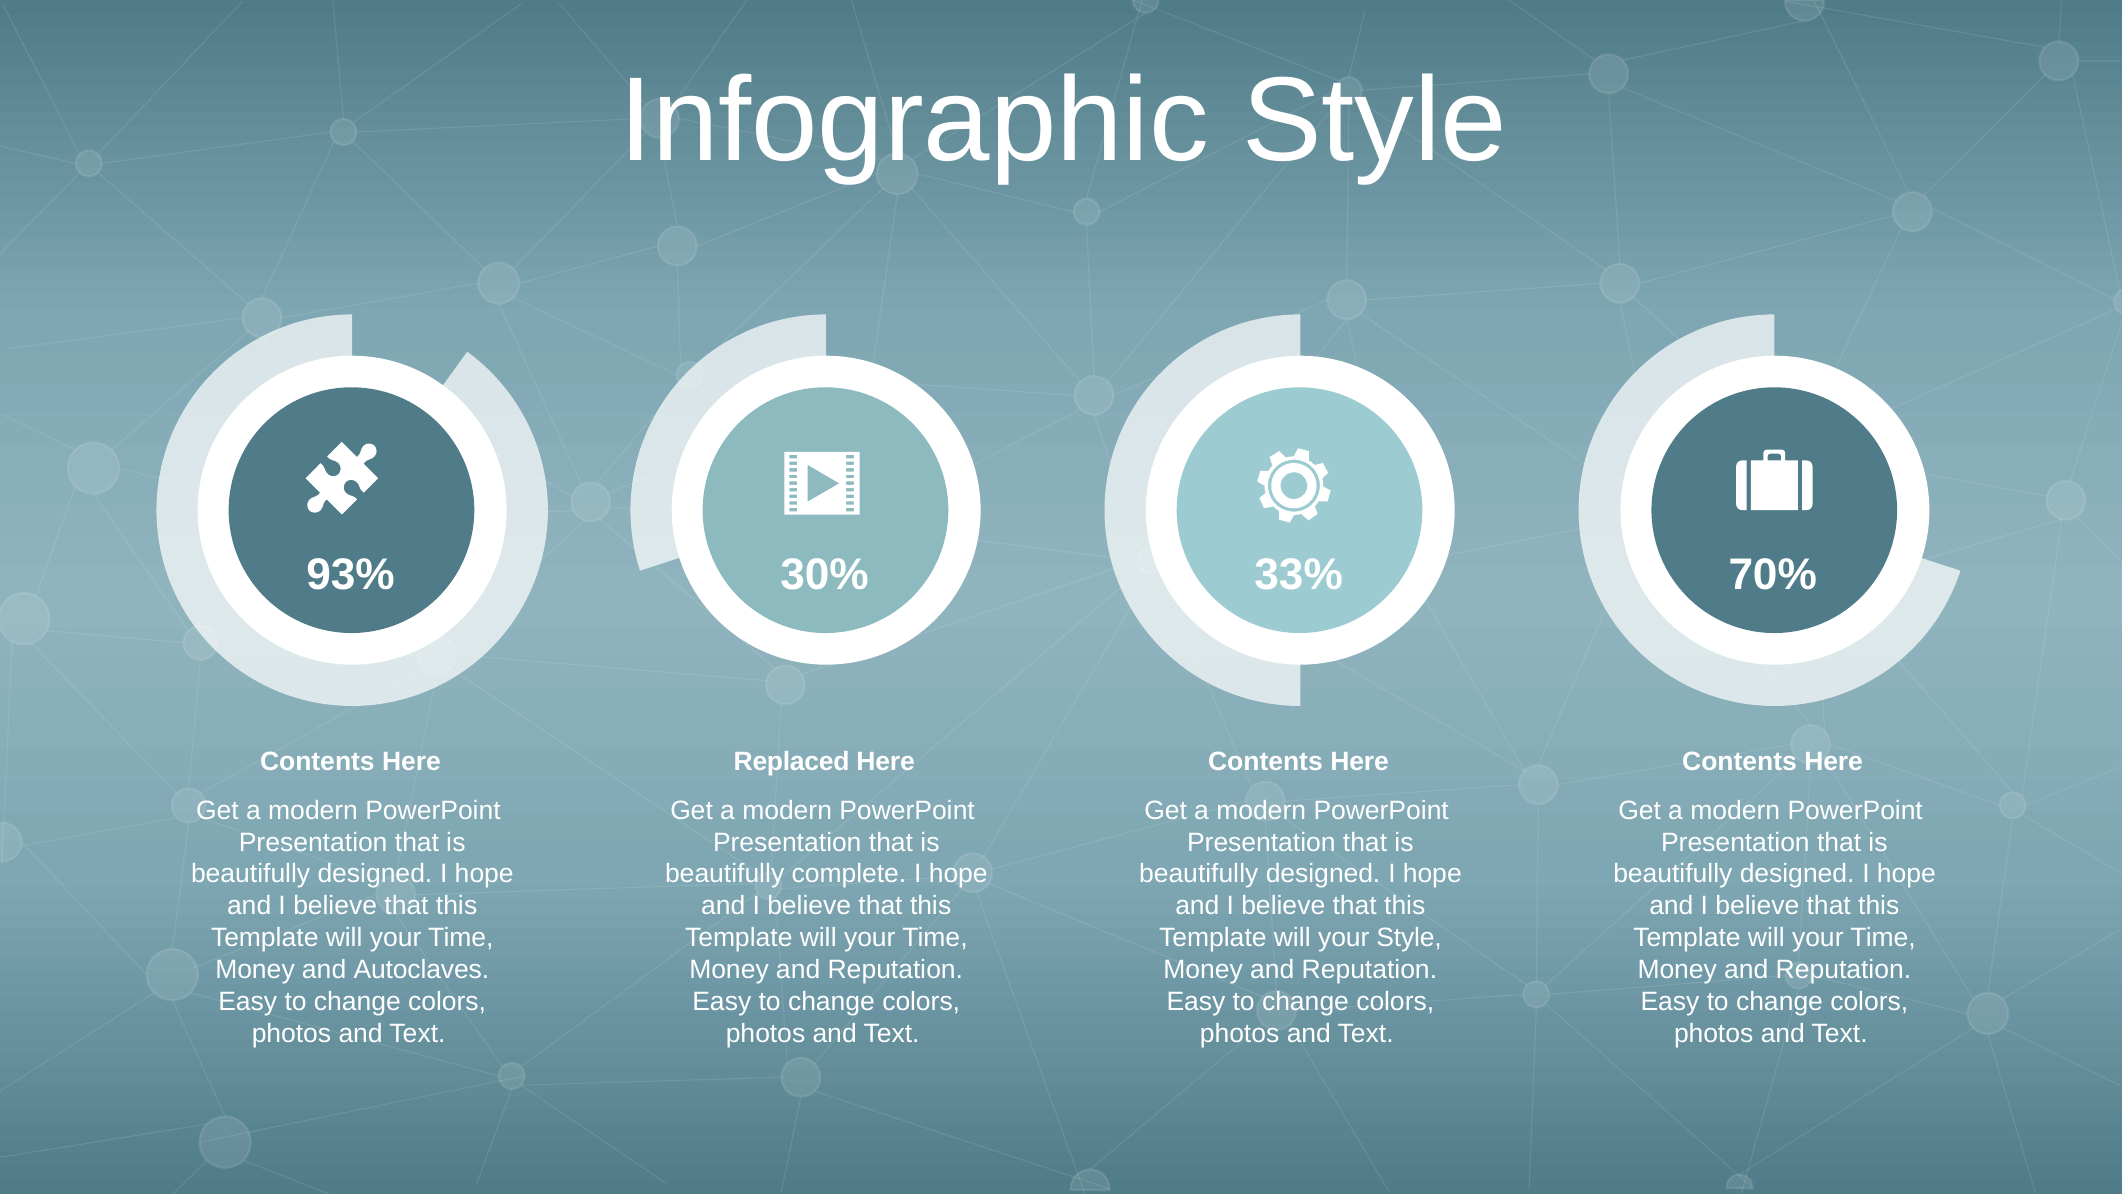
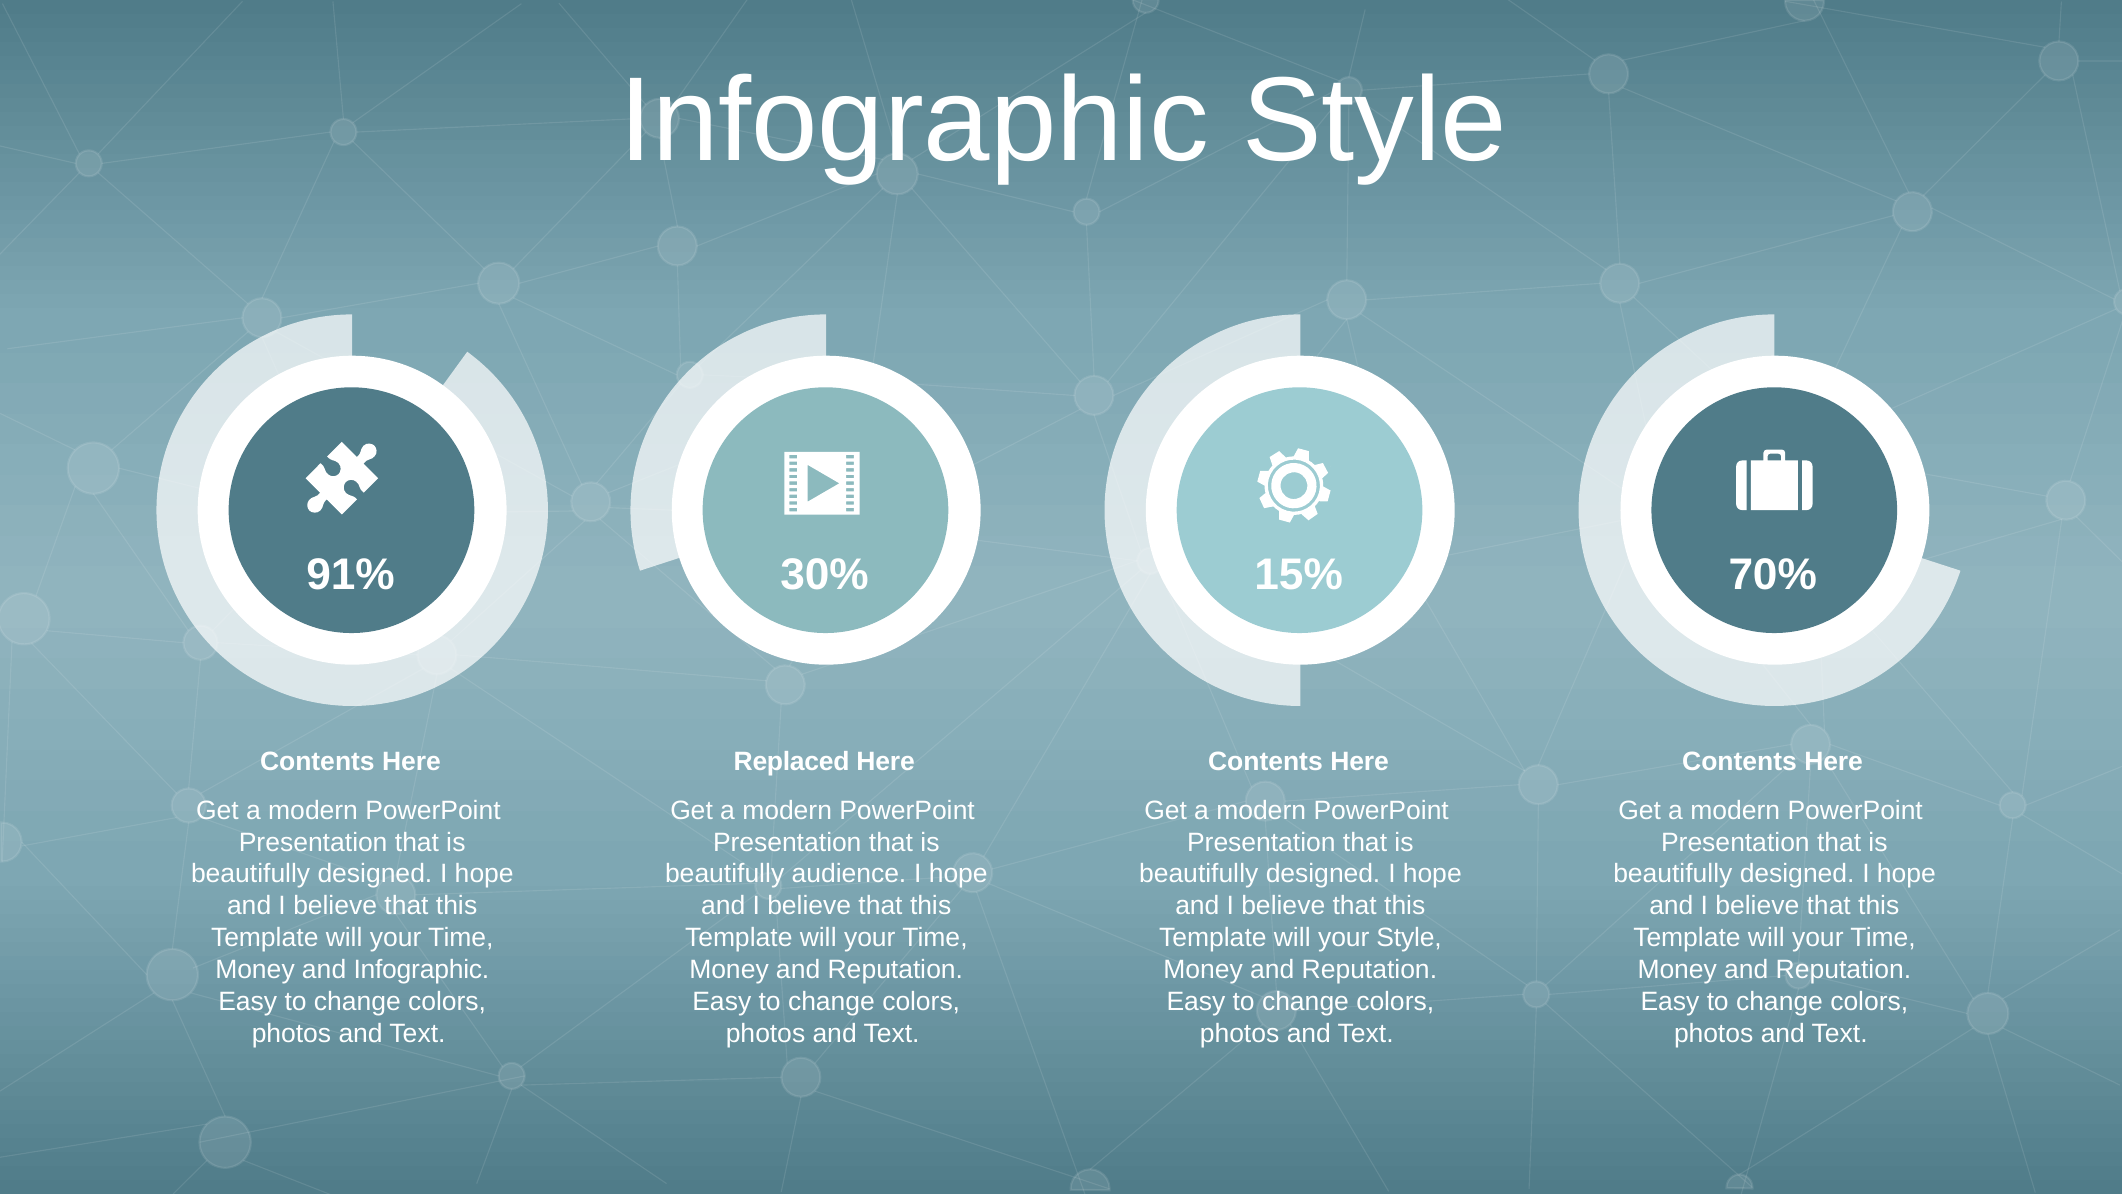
93%: 93% -> 91%
33%: 33% -> 15%
complete: complete -> audience
and Autoclaves: Autoclaves -> Infographic
